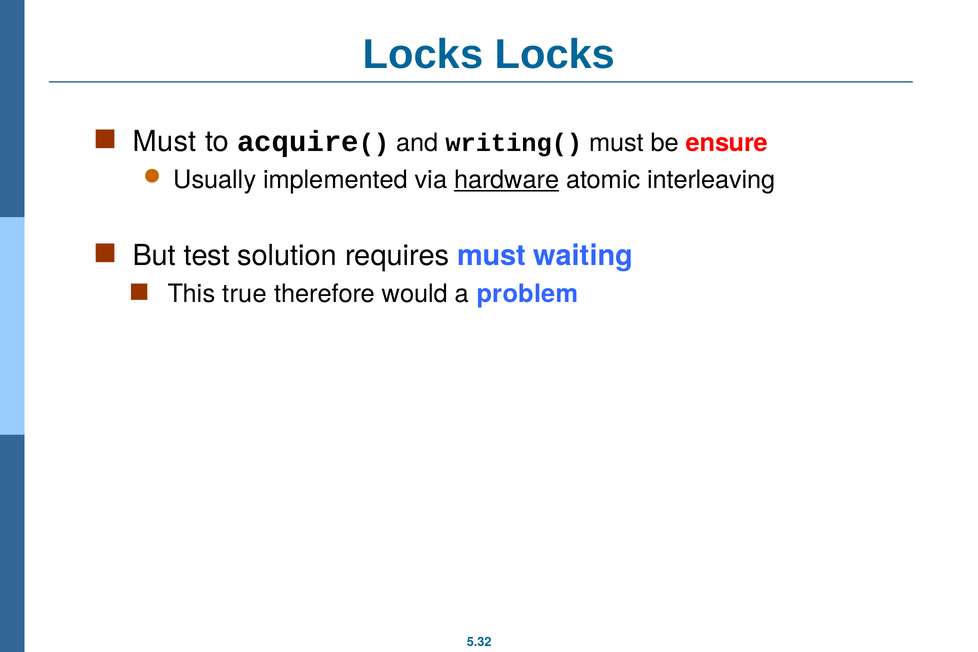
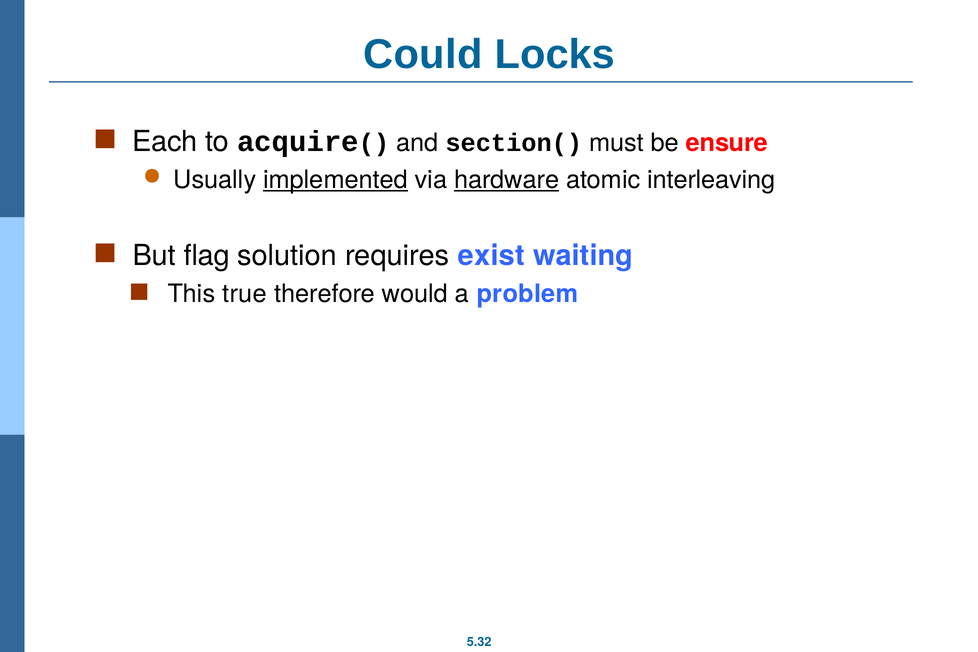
Locks at (423, 54): Locks -> Could
Must at (165, 142): Must -> Each
writing(: writing( -> section(
implemented underline: none -> present
test: test -> flag
requires must: must -> exist
